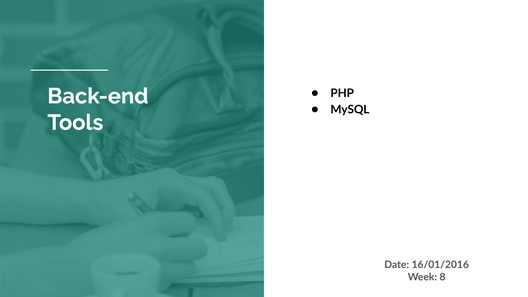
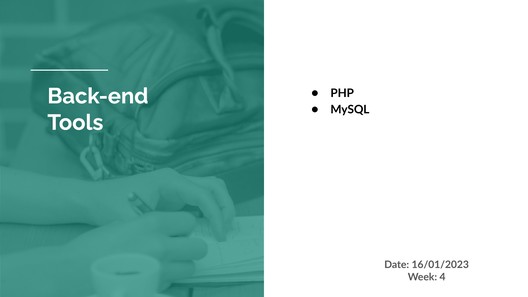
16/01/2016: 16/01/2016 -> 16/01/2023
8: 8 -> 4
